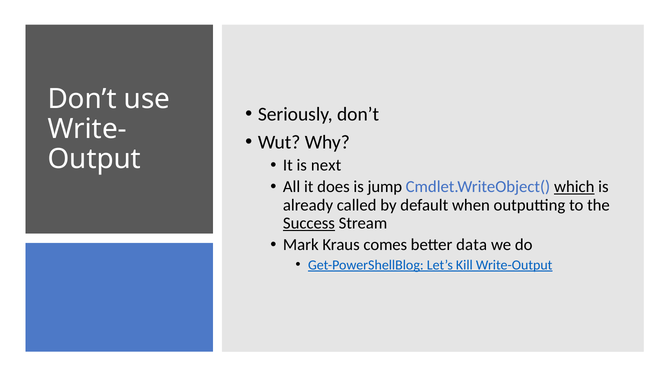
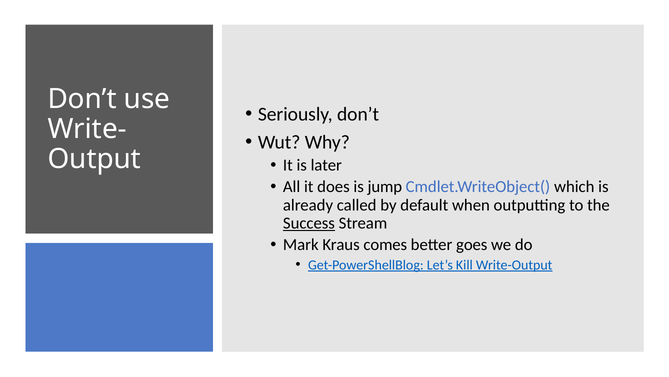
next: next -> later
which underline: present -> none
data: data -> goes
